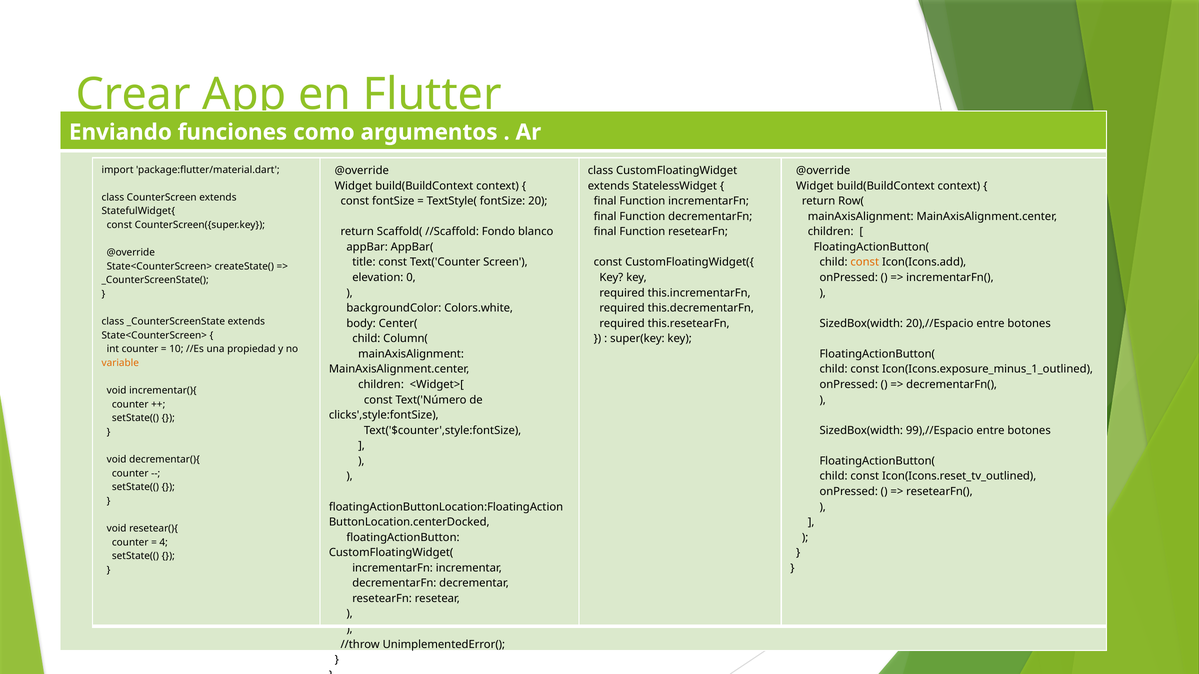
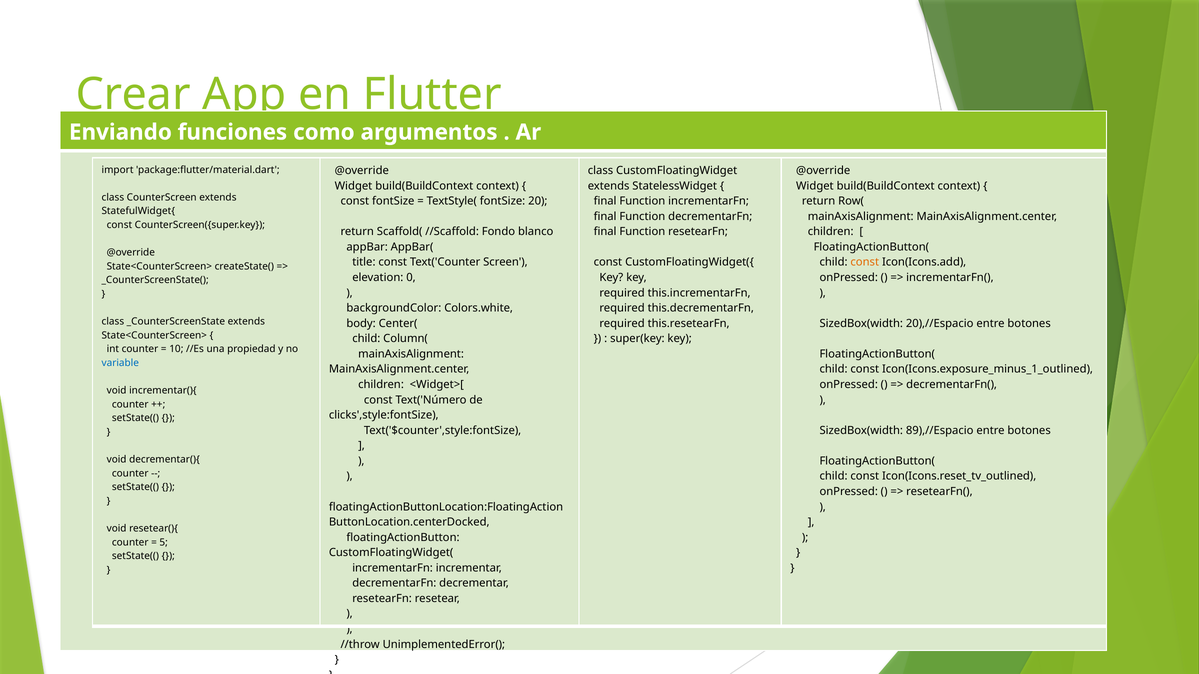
variable colour: orange -> blue
99),//Espacio: 99),//Espacio -> 89),//Espacio
4: 4 -> 5
